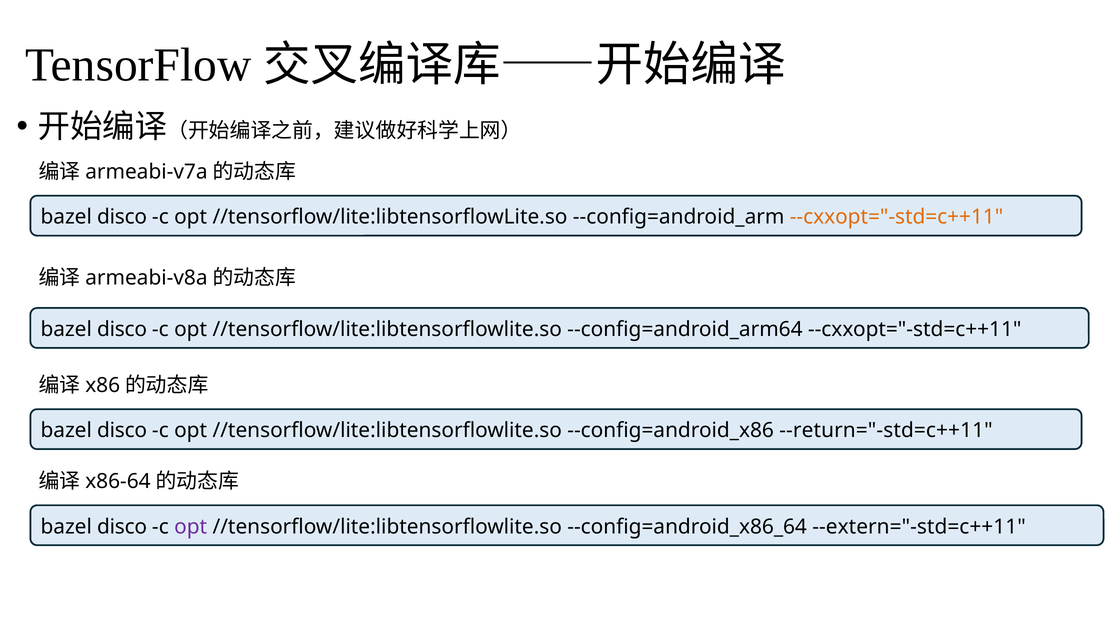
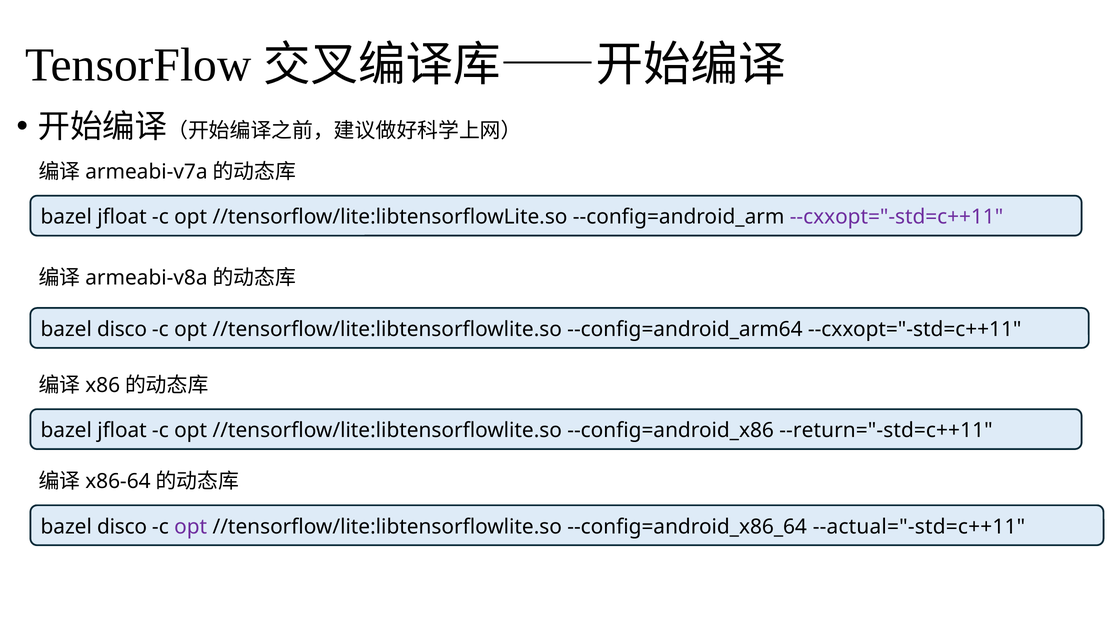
disco at (122, 217): disco -> jfloat
--cxxopt="-std=c++11 at (897, 217) colour: orange -> purple
disco at (122, 431): disco -> jfloat
--extern="-std=c++11: --extern="-std=c++11 -> --actual="-std=c++11
